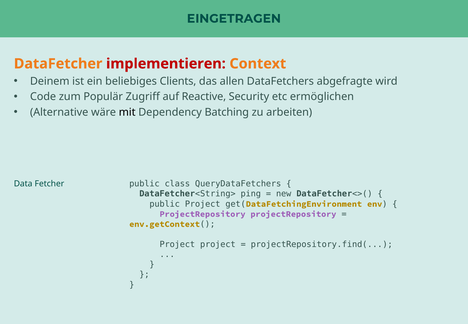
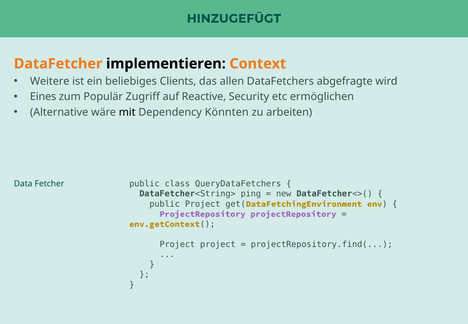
EINGETRAGEN: EINGETRAGEN -> HINZUGEFÜGT
implementieren colour: red -> black
Deinem: Deinem -> Weitere
Code: Code -> Eines
Batching: Batching -> Könnten
